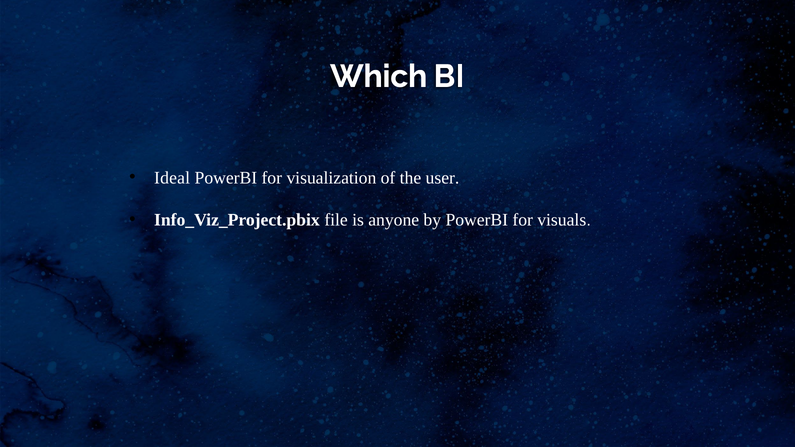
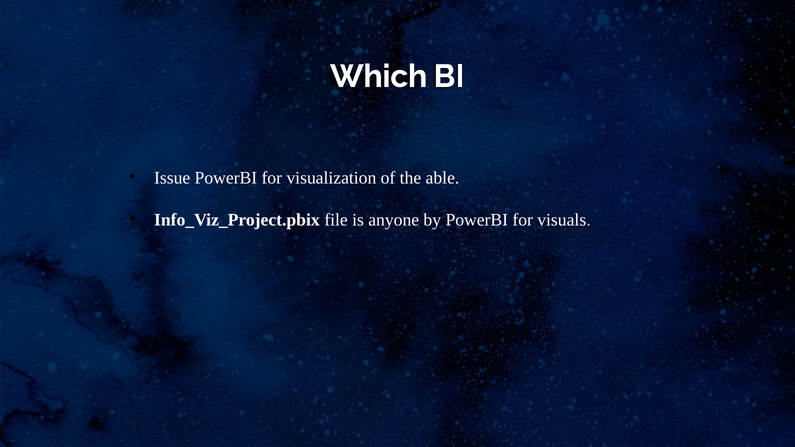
Ideal: Ideal -> Issue
user: user -> able
